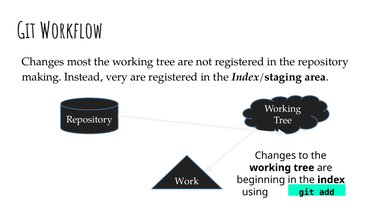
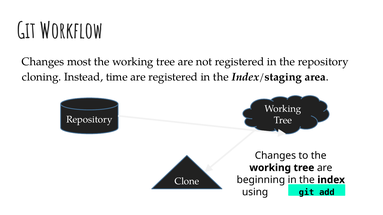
making: making -> cloning
very: very -> time
Work: Work -> Clone
